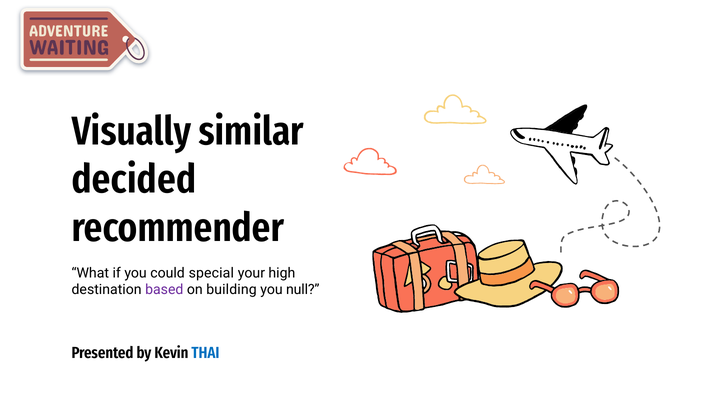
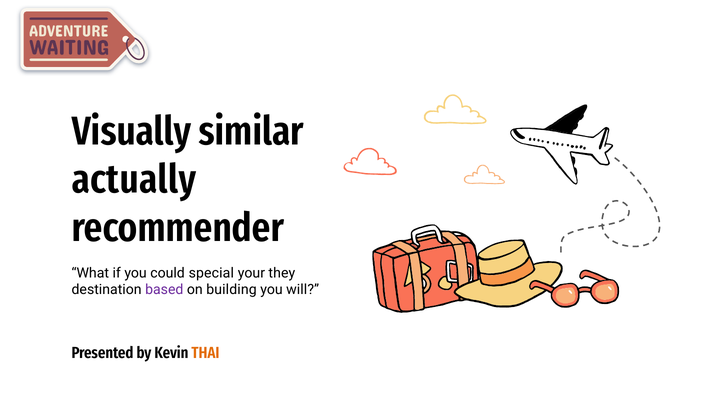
decided: decided -> actually
high: high -> they
null: null -> will
THAI colour: blue -> orange
